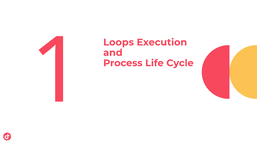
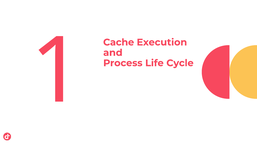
Loops: Loops -> Cache
